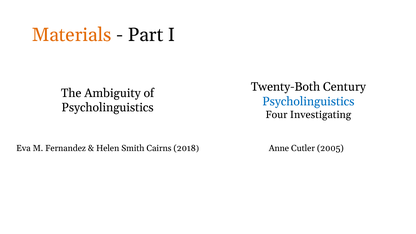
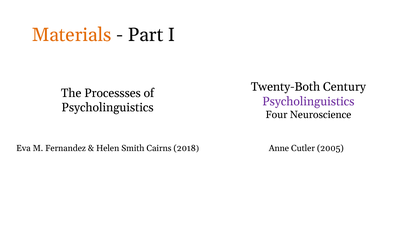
Ambiguity: Ambiguity -> Processses
Psycholinguistics at (308, 101) colour: blue -> purple
Investigating: Investigating -> Neuroscience
